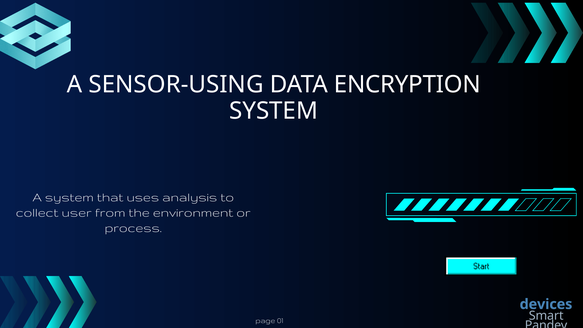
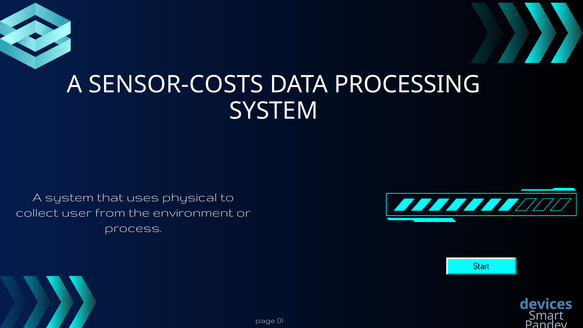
SENSOR-USING: SENSOR-USING -> SENSOR-COSTS
ENCRYPTION: ENCRYPTION -> PROCESSING
analysis: analysis -> physical
